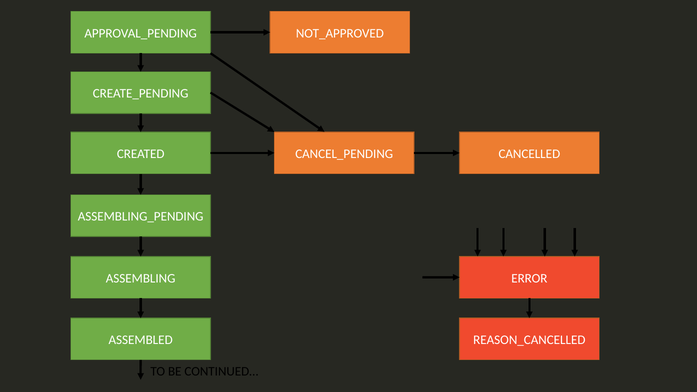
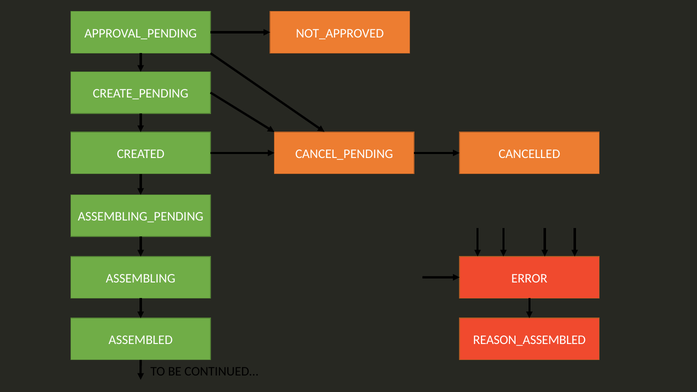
REASON_CANCELLED: REASON_CANCELLED -> REASON_ASSEMBLED
